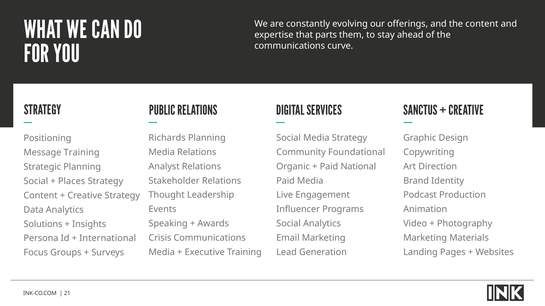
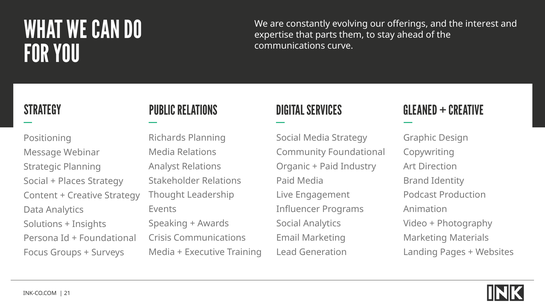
the content: content -> interest
SANCTUS: SANCTUS -> GLEANED
Message Training: Training -> Webinar
National: National -> Industry
International at (108, 239): International -> Foundational
